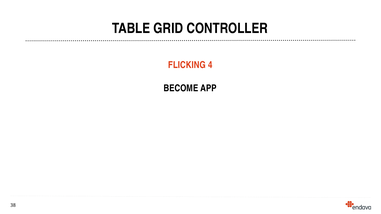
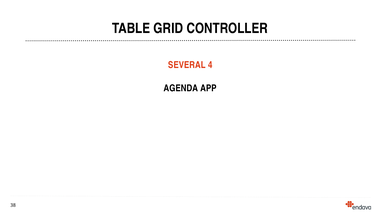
FLICKING: FLICKING -> SEVERAL
BECOME: BECOME -> AGENDA
